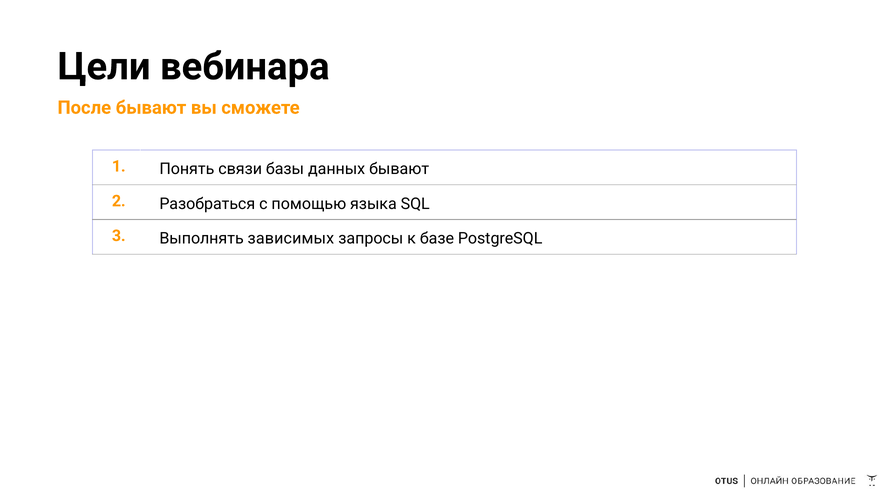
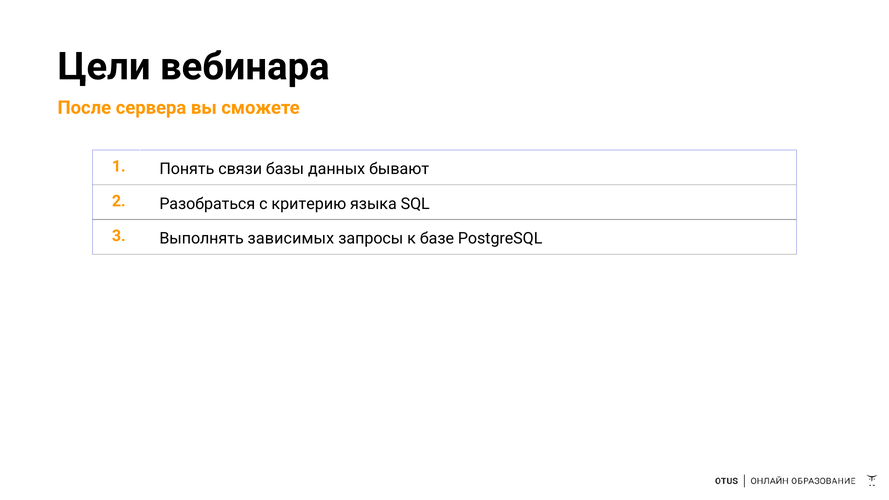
После бывают: бывают -> сервера
помощью: помощью -> критерию
